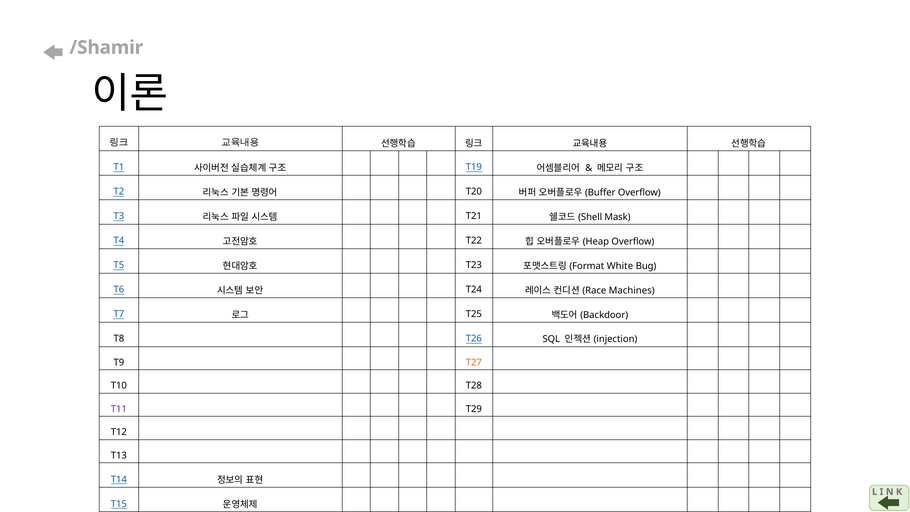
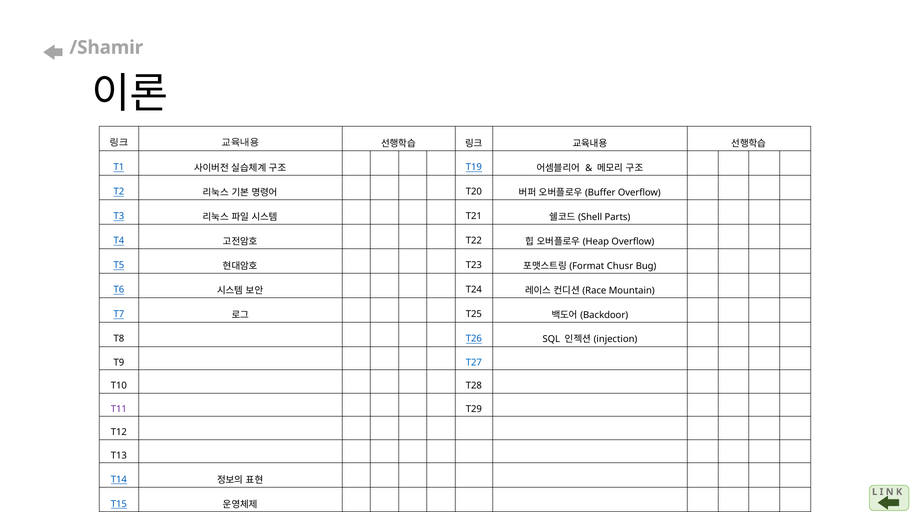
Mask: Mask -> Parts
White: White -> Chusr
Machines: Machines -> Mountain
T27 colour: orange -> blue
